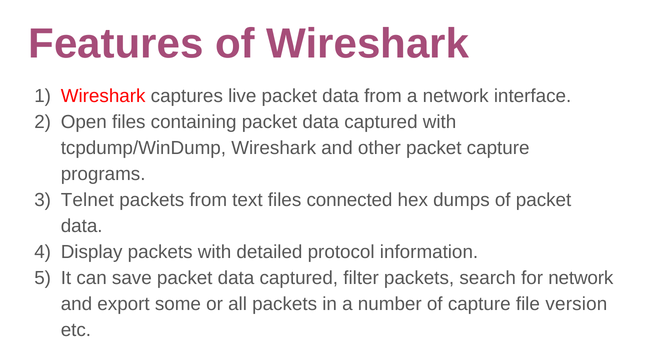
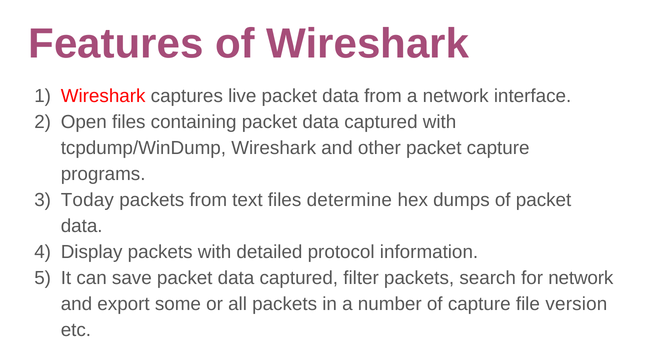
Telnet: Telnet -> Today
connected: connected -> determine
